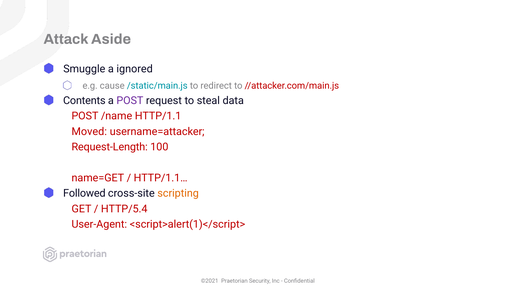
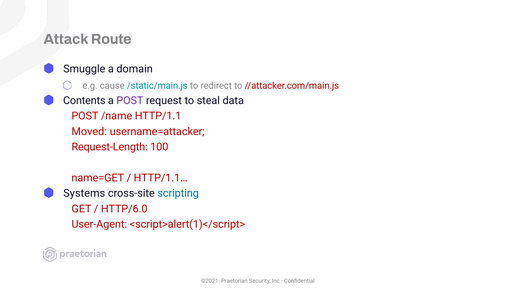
Aside: Aside -> Route
ignored: ignored -> domain
Followed: Followed -> Systems
scripting colour: orange -> blue
HTTP/5.4: HTTP/5.4 -> HTTP/6.0
